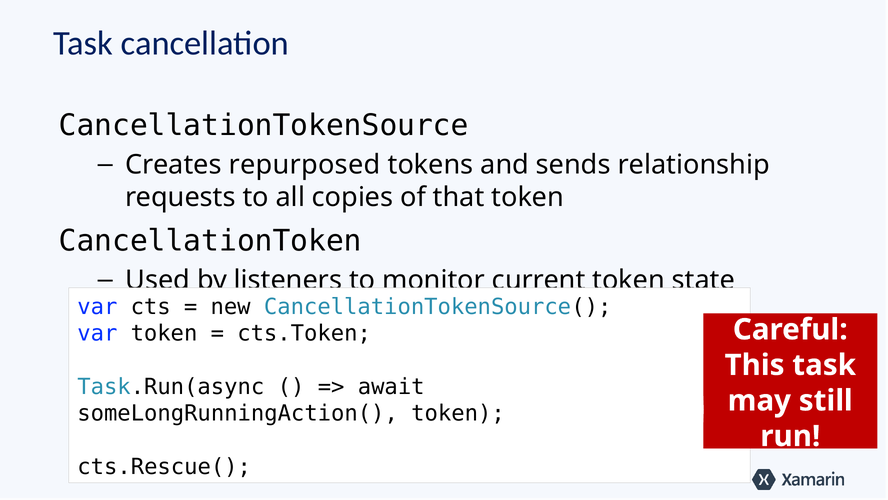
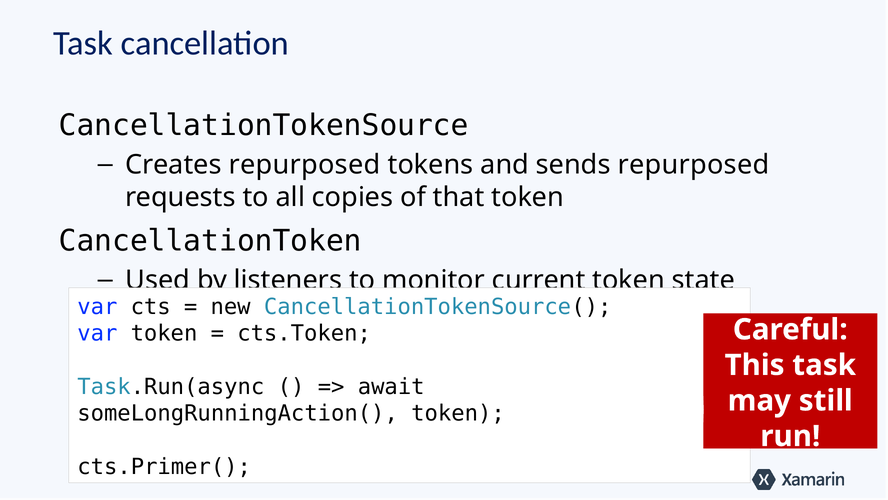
sends relationship: relationship -> repurposed
cts.Rescue(: cts.Rescue( -> cts.Primer(
